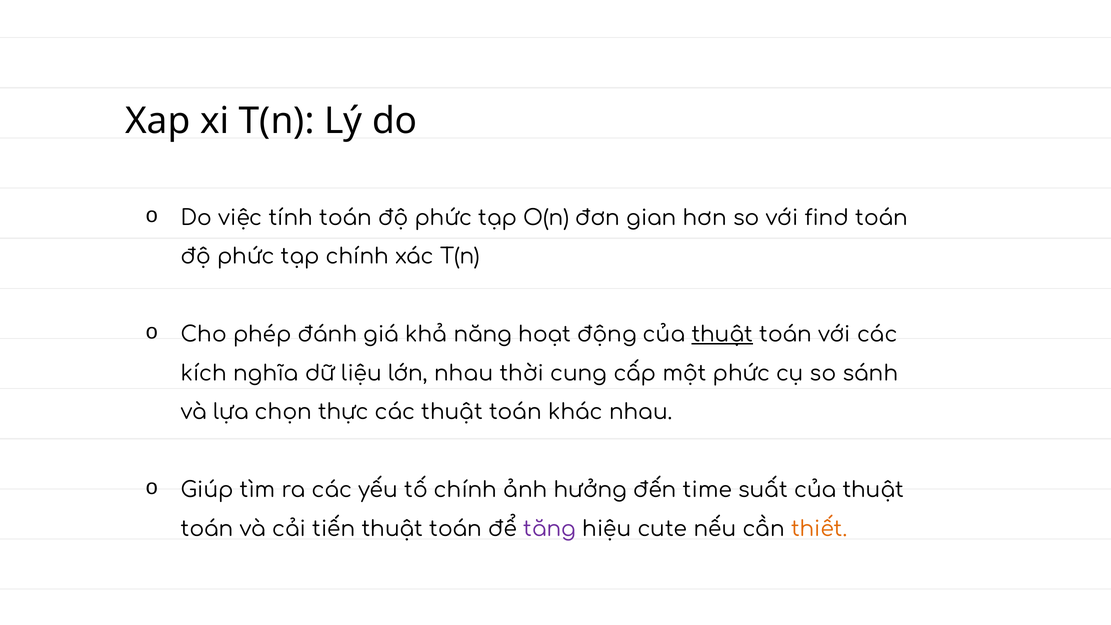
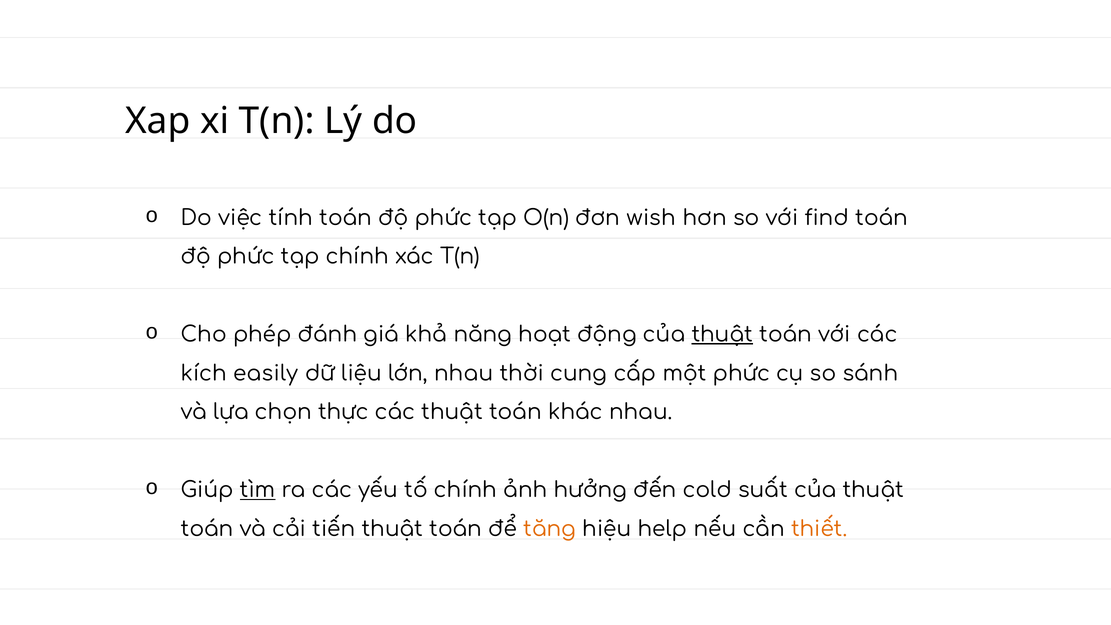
gian: gian -> wish
nghĩa: nghĩa -> easily
tìm underline: none -> present
time: time -> cold
tăng colour: purple -> orange
cute: cute -> help
